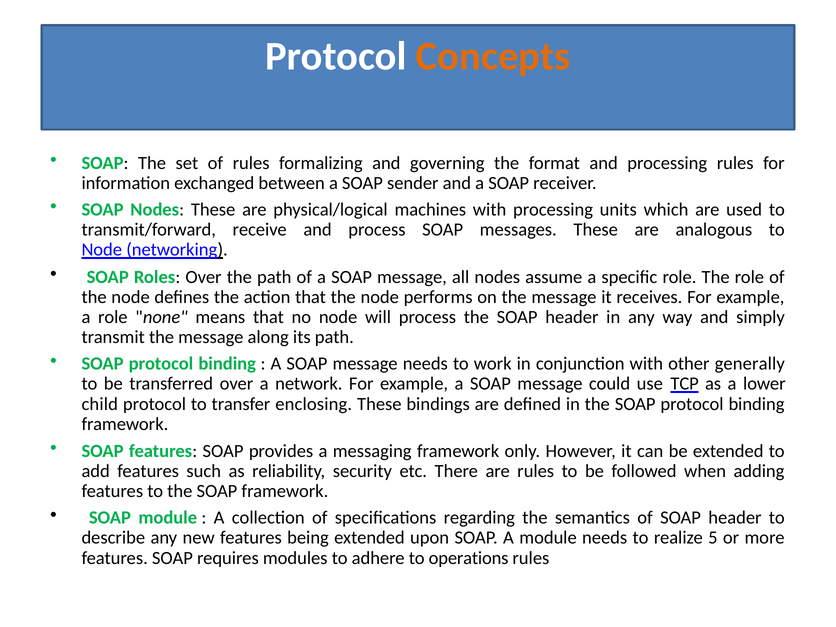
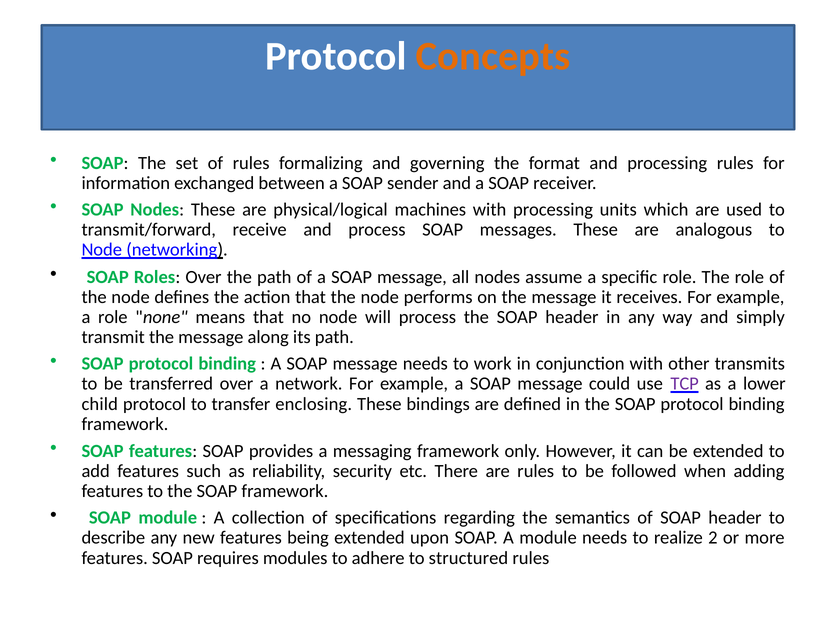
generally: generally -> transmits
TCP colour: black -> purple
5: 5 -> 2
operations: operations -> structured
